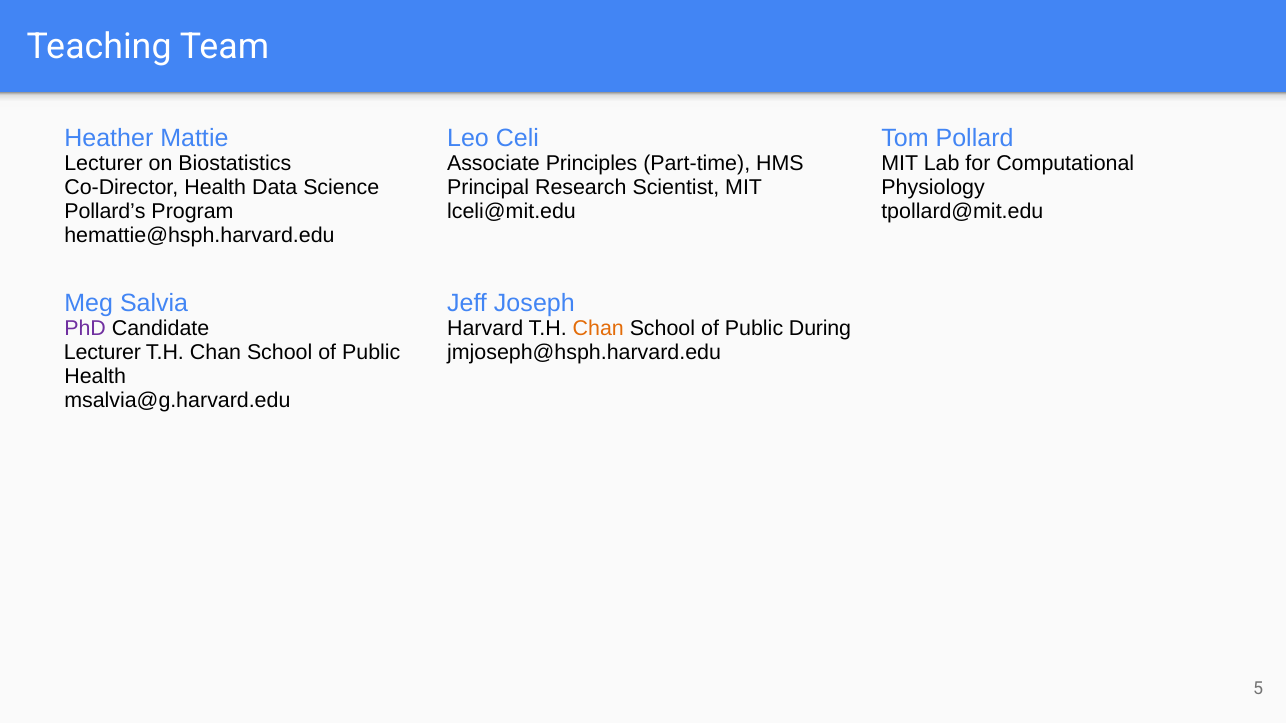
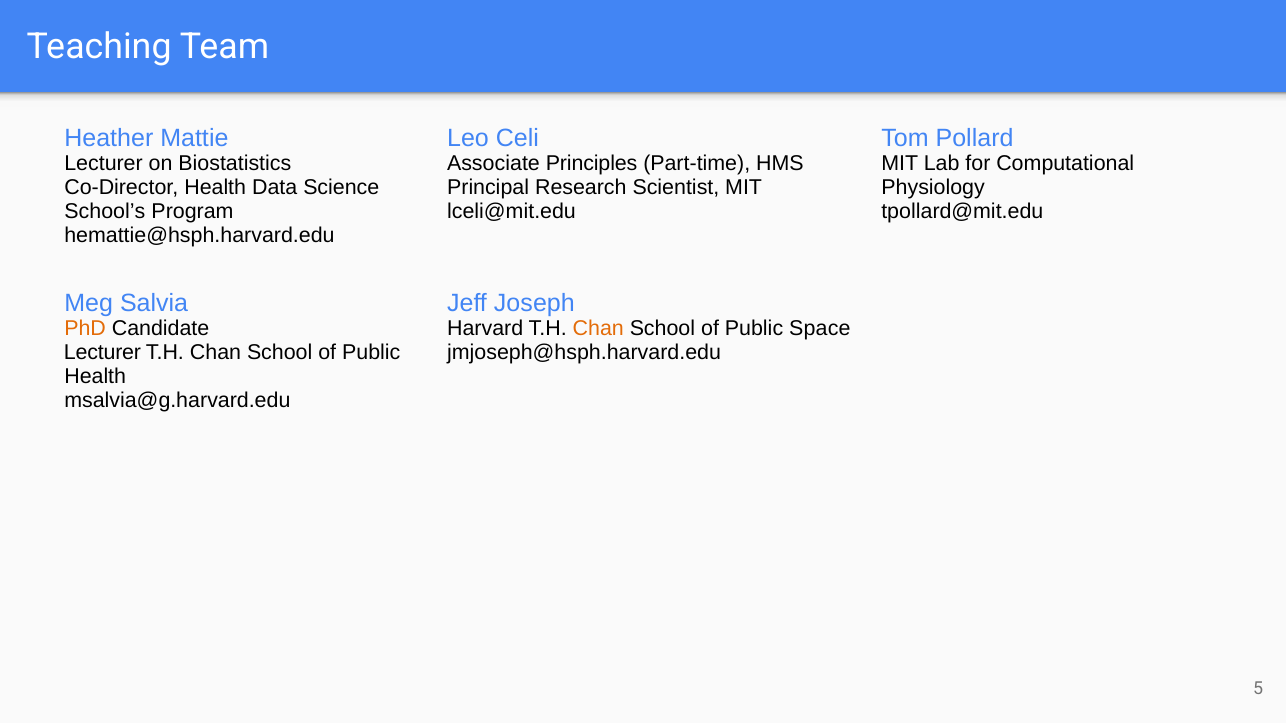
Pollard’s: Pollard’s -> School’s
PhD colour: purple -> orange
During: During -> Space
